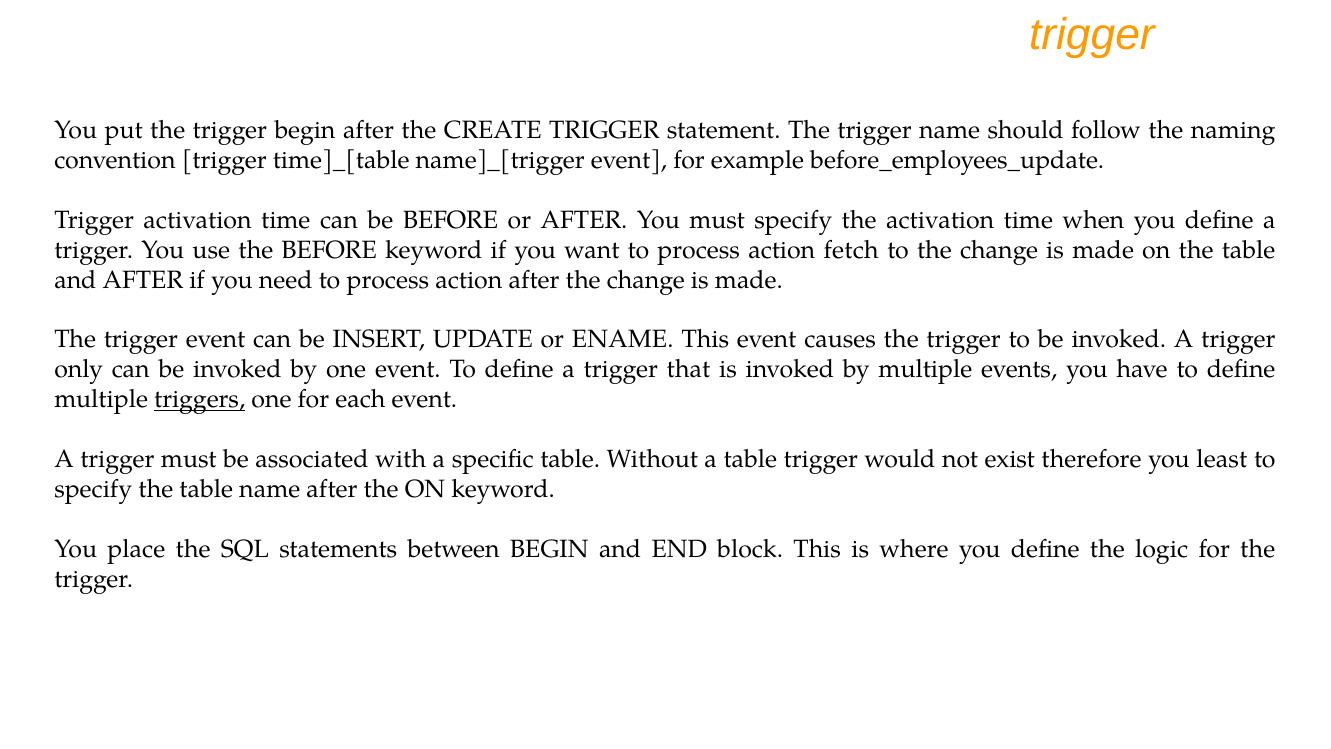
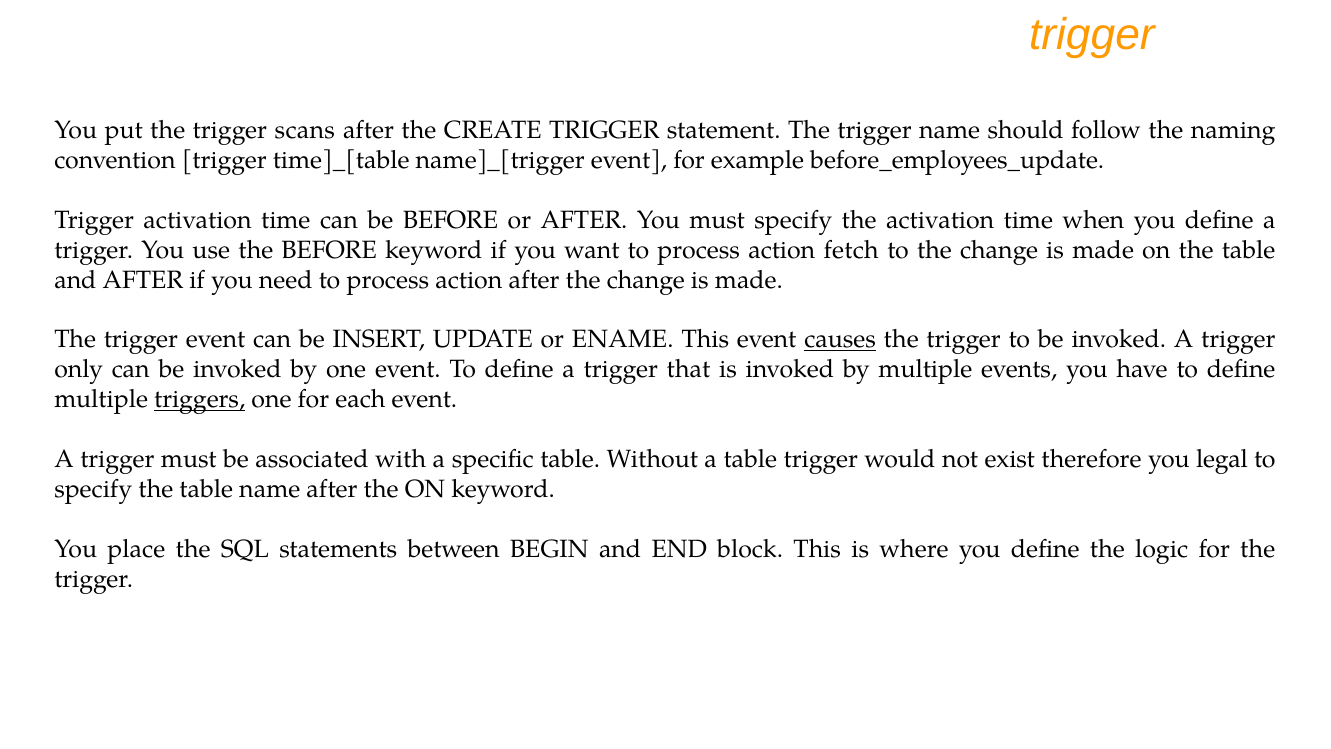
trigger begin: begin -> scans
causes underline: none -> present
least: least -> legal
